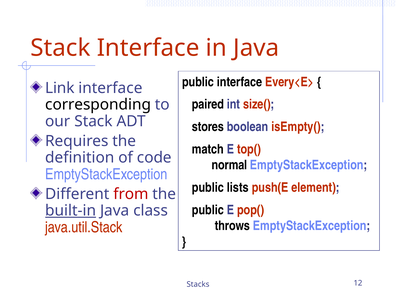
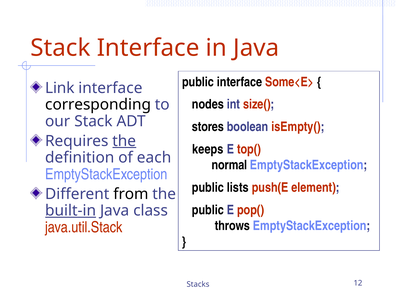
Every<E>: Every<E> -> Some<E>
paired: paired -> nodes
the at (124, 141) underline: none -> present
match: match -> keeps
code: code -> each
from colour: red -> black
